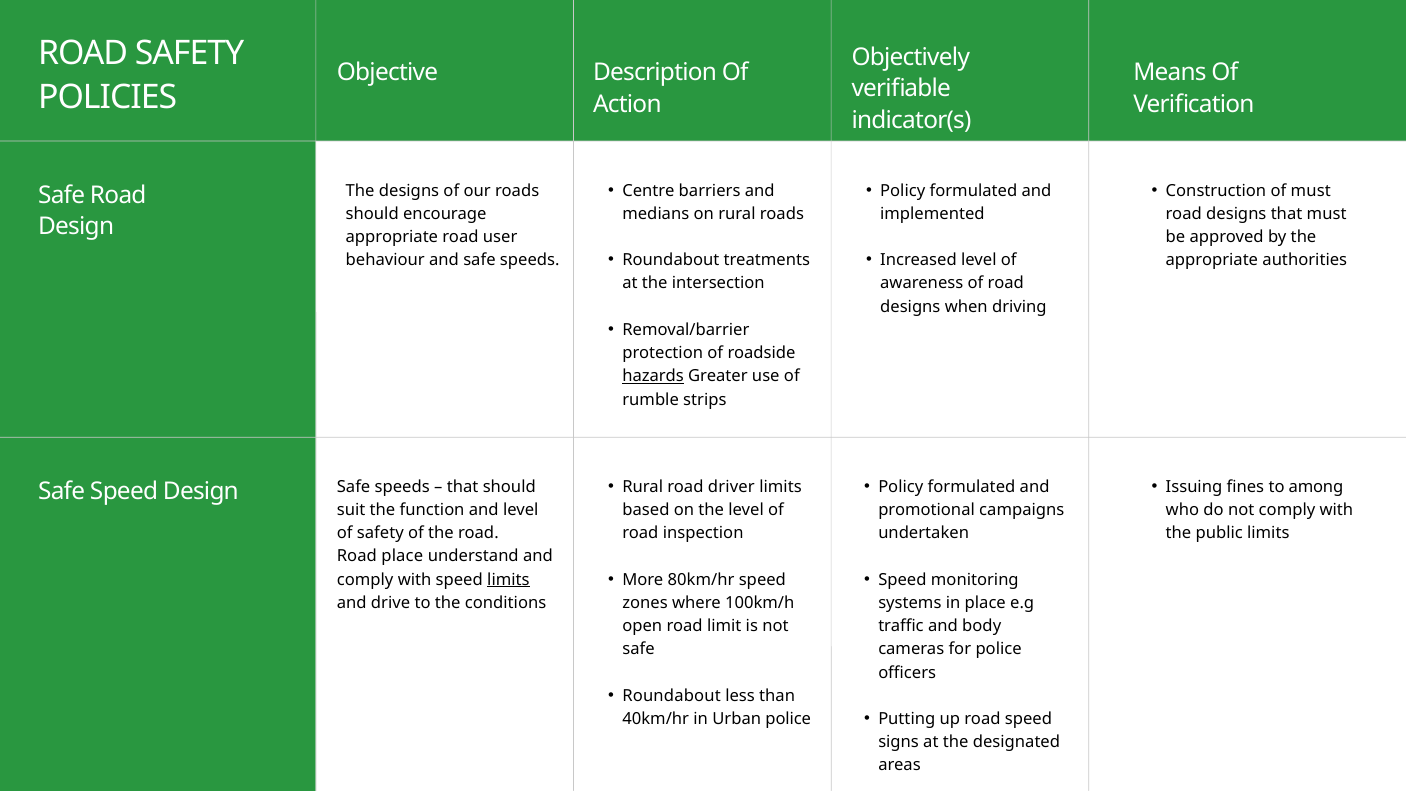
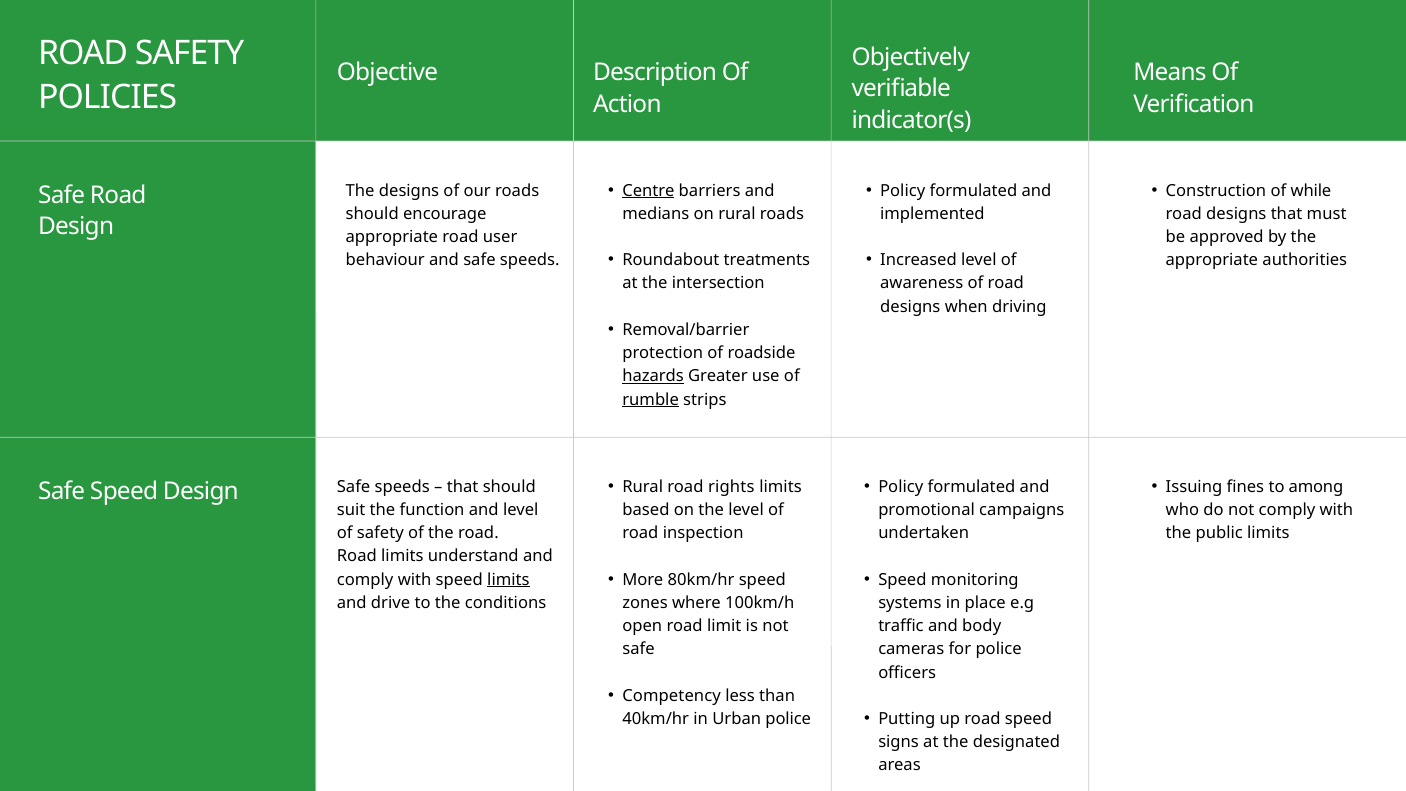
Centre underline: none -> present
of must: must -> while
rumble underline: none -> present
driver: driver -> rights
Road place: place -> limits
Roundabout at (672, 696): Roundabout -> Competency
